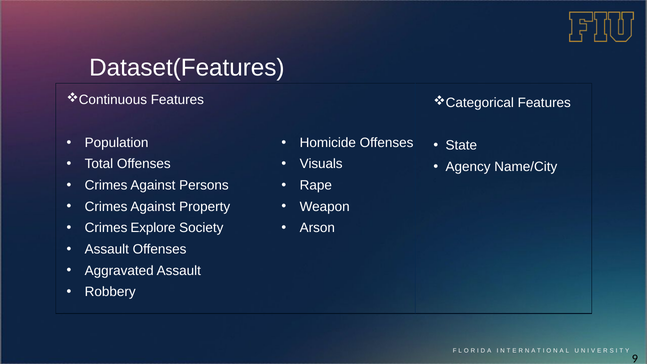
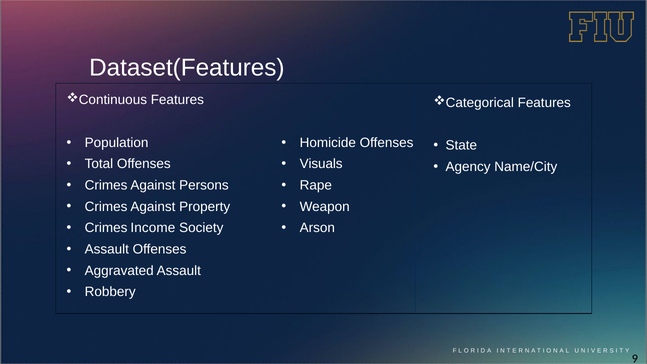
Explore: Explore -> Income
